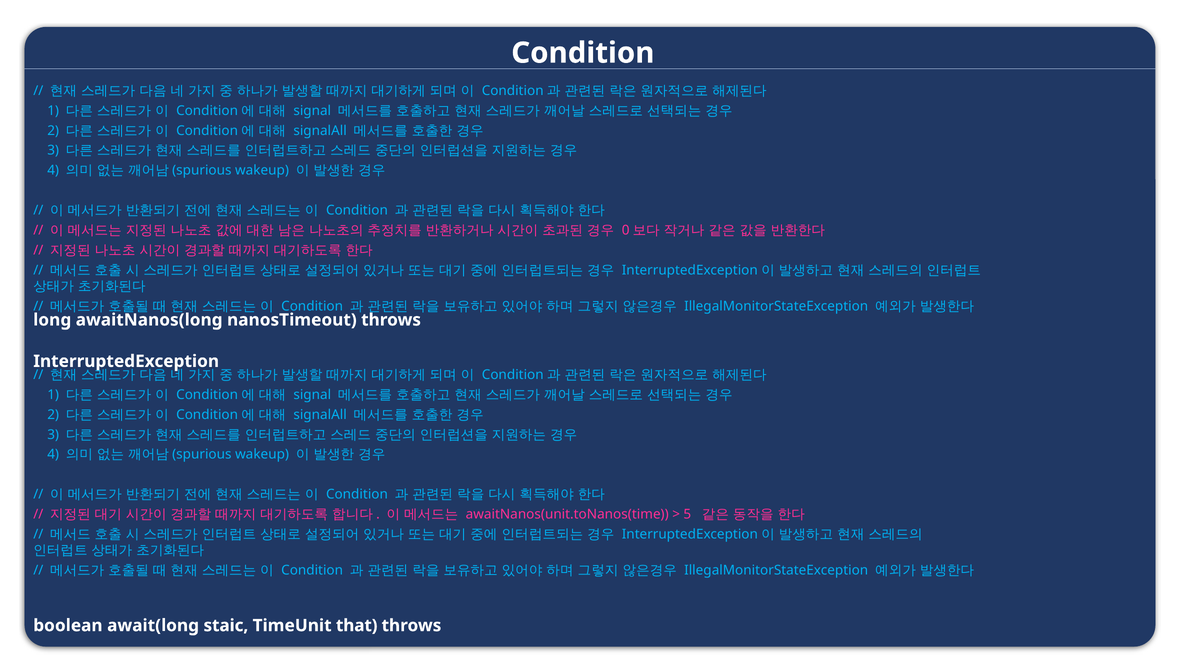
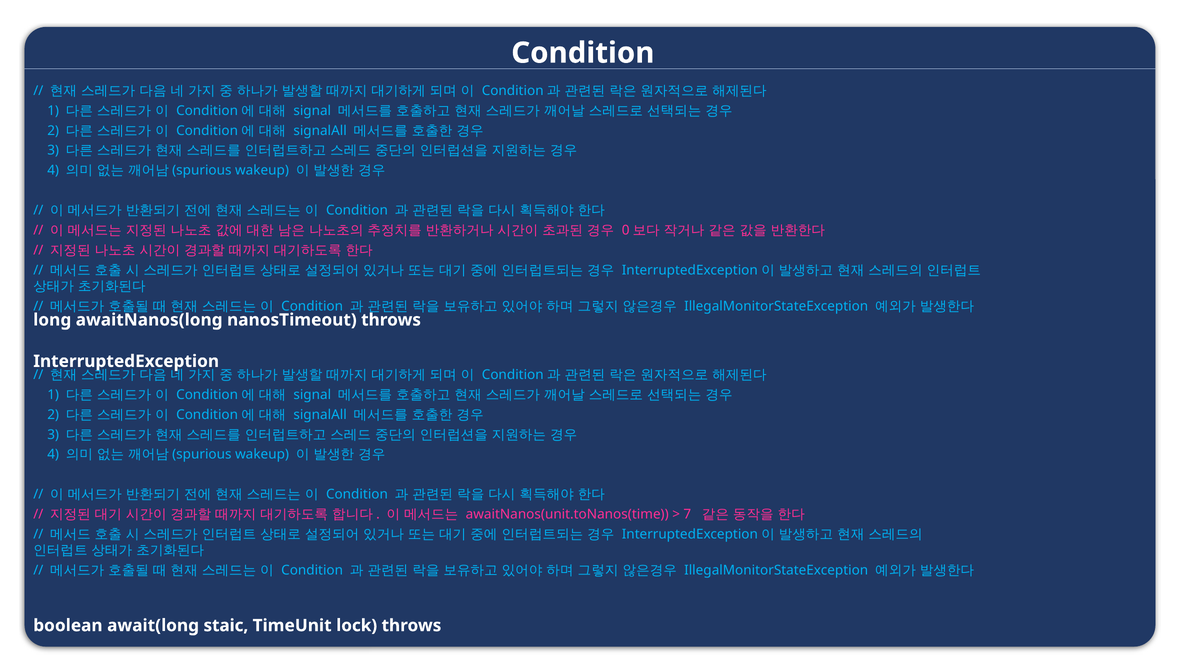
5: 5 -> 7
that: that -> lock
